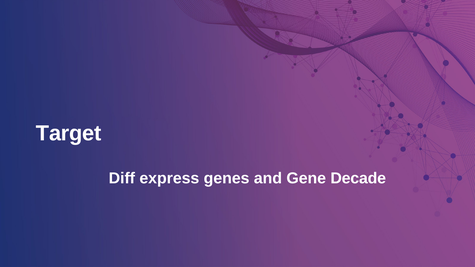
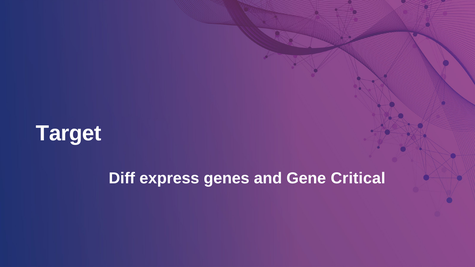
Decade: Decade -> Critical
